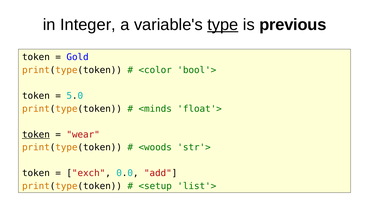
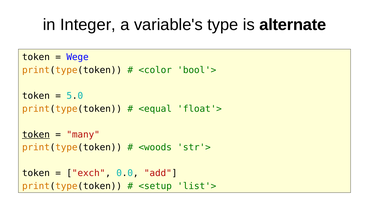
type underline: present -> none
previous: previous -> alternate
Gold: Gold -> Wege
<minds: <minds -> <equal
wear: wear -> many
